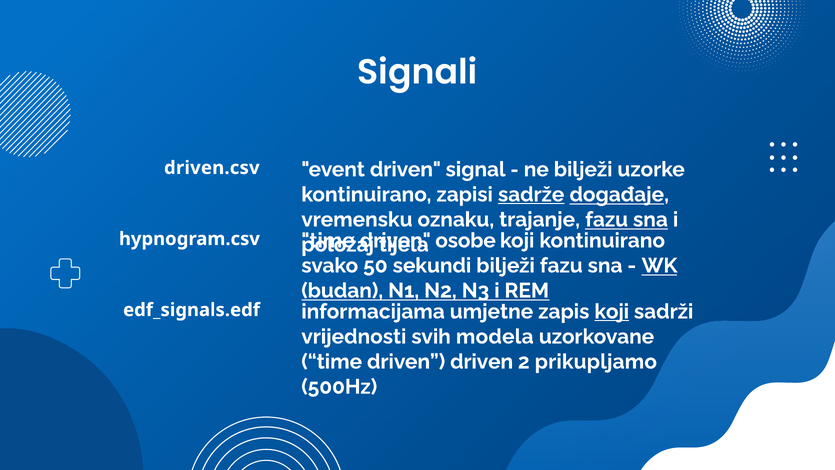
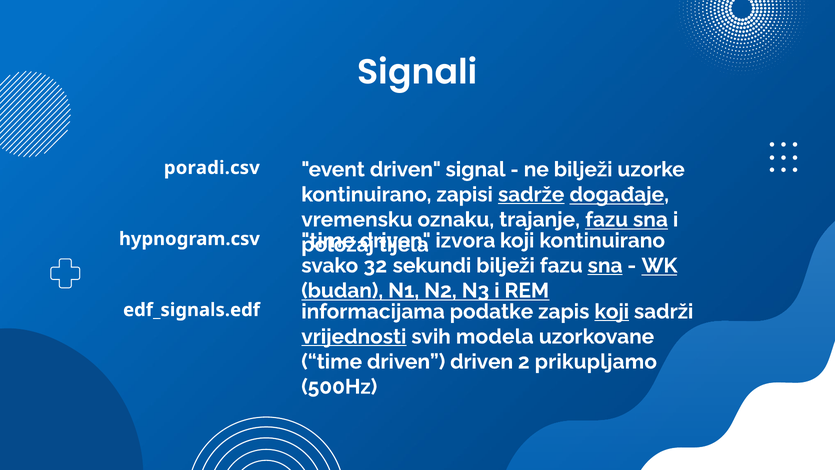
driven.csv: driven.csv -> poradi.csv
osobe: osobe -> izvora
50: 50 -> 32
sna at (605, 265) underline: none -> present
umjetne: umjetne -> podatke
vrijednosti underline: none -> present
